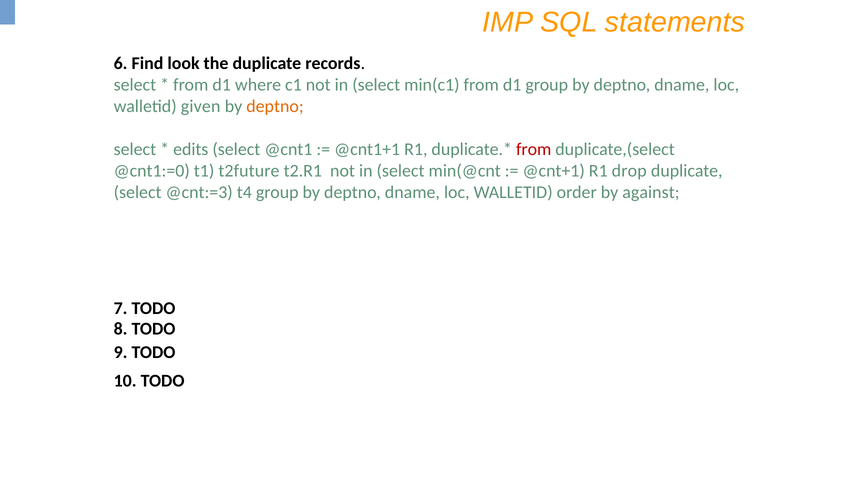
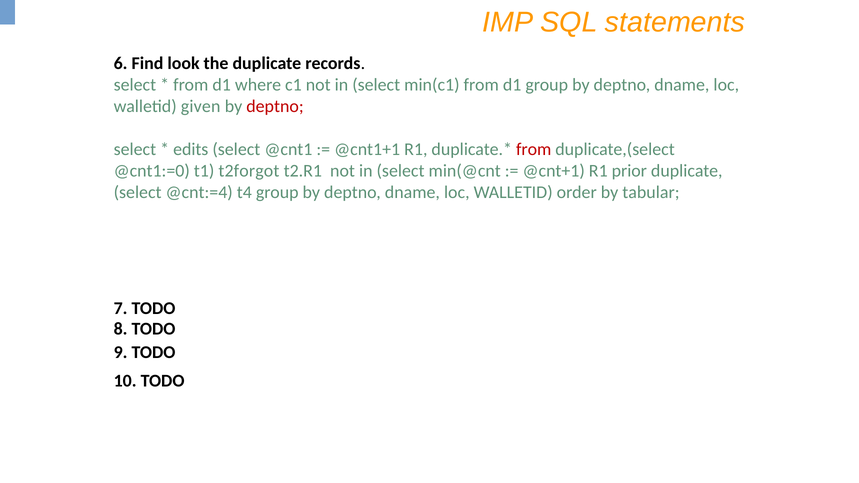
deptno at (275, 106) colour: orange -> red
t2future: t2future -> t2forgot
drop: drop -> prior
@cnt:=3: @cnt:=3 -> @cnt:=4
against: against -> tabular
